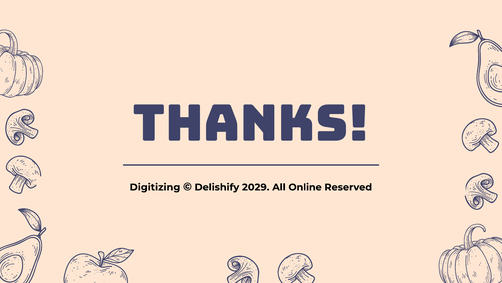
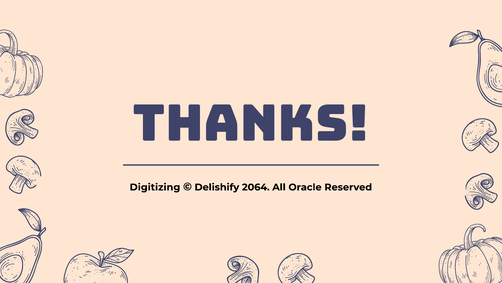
2029: 2029 -> 2064
Online: Online -> Oracle
